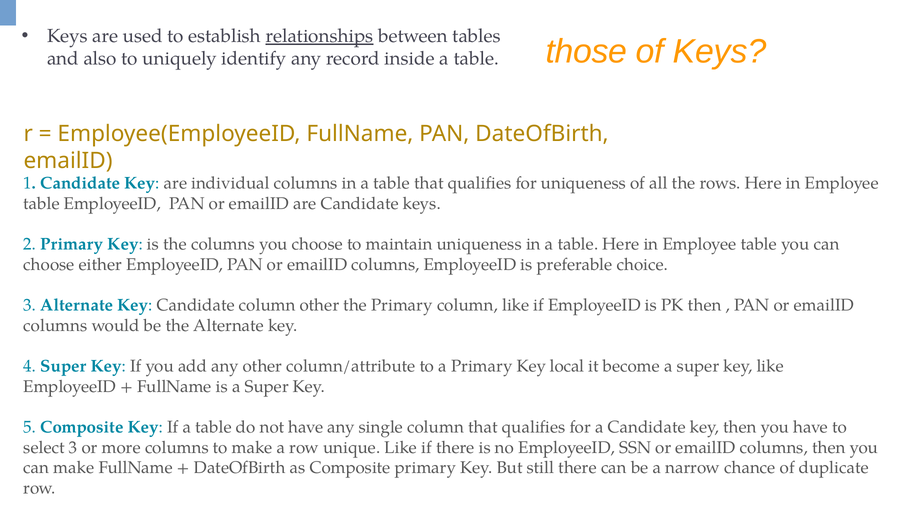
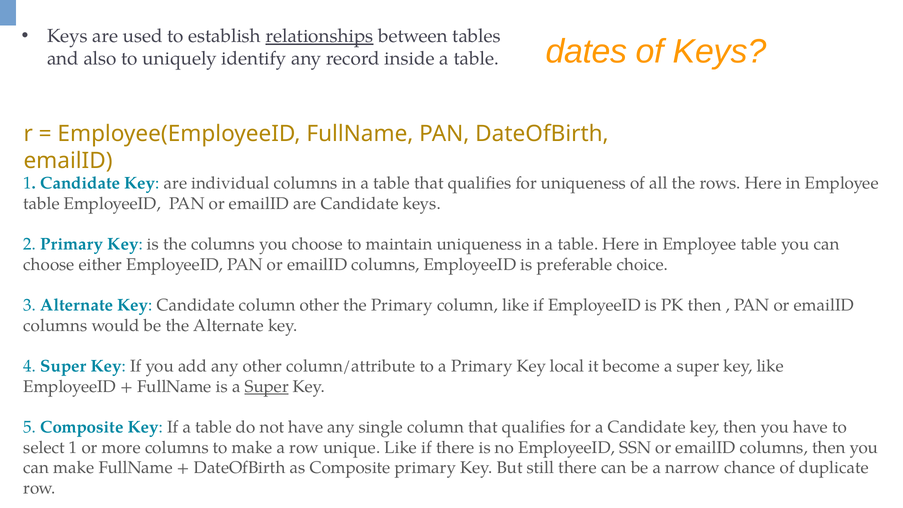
those: those -> dates
Super at (267, 387) underline: none -> present
select 3: 3 -> 1
